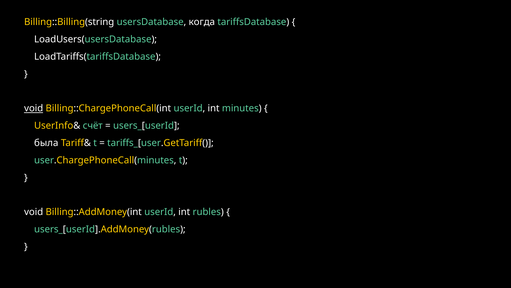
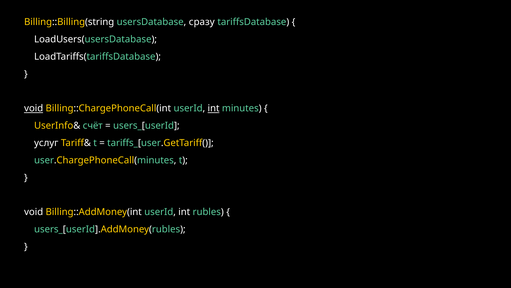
когда: когда -> сразу
int at (214, 108) underline: none -> present
была: была -> услуг
